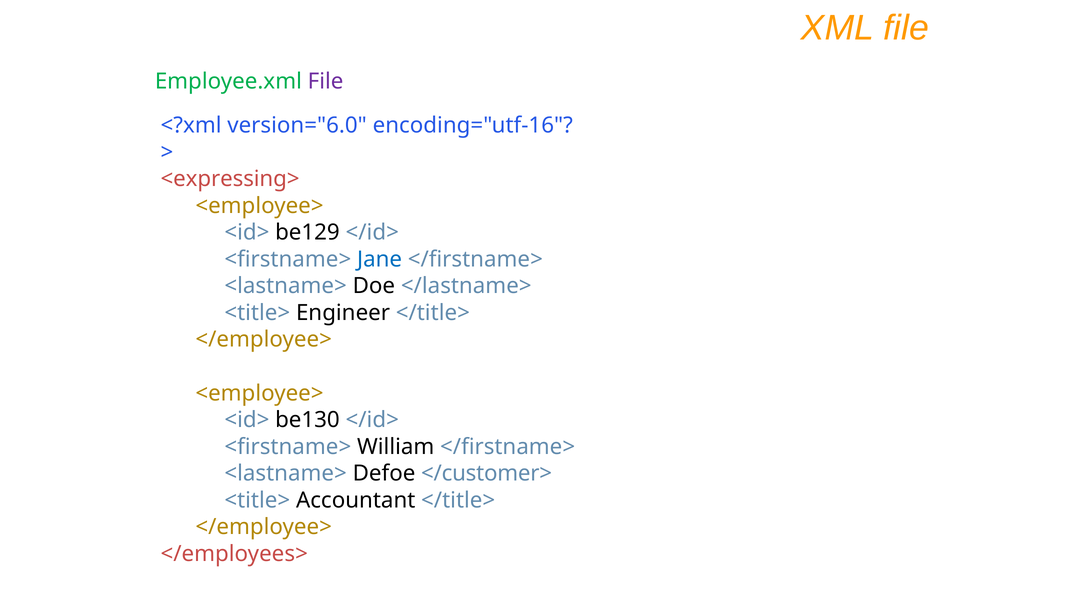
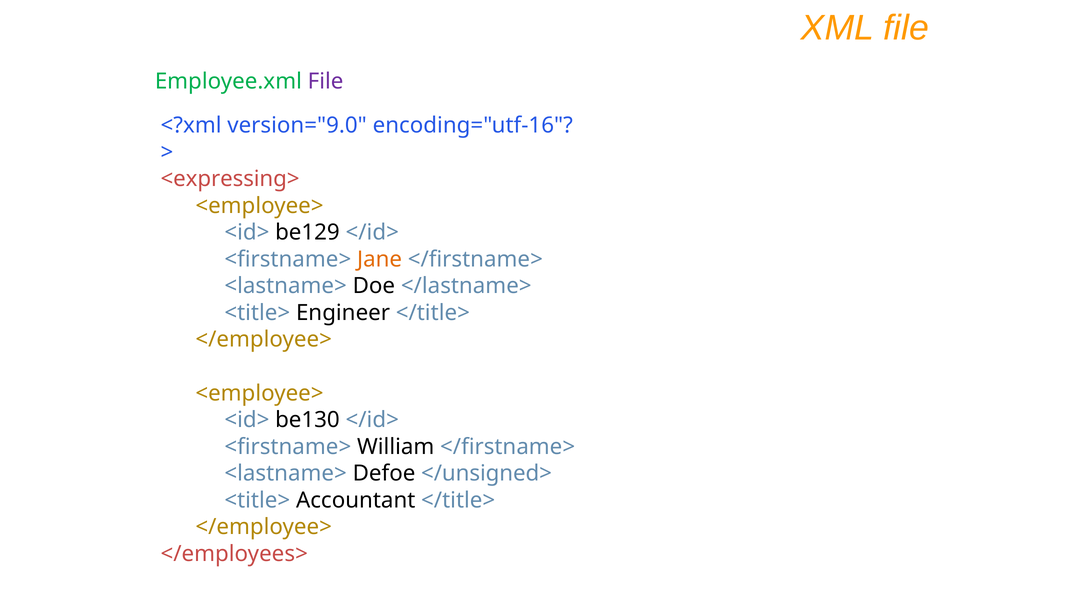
version="6.0: version="6.0 -> version="9.0
Jane colour: blue -> orange
</customer>: </customer> -> </unsigned>
